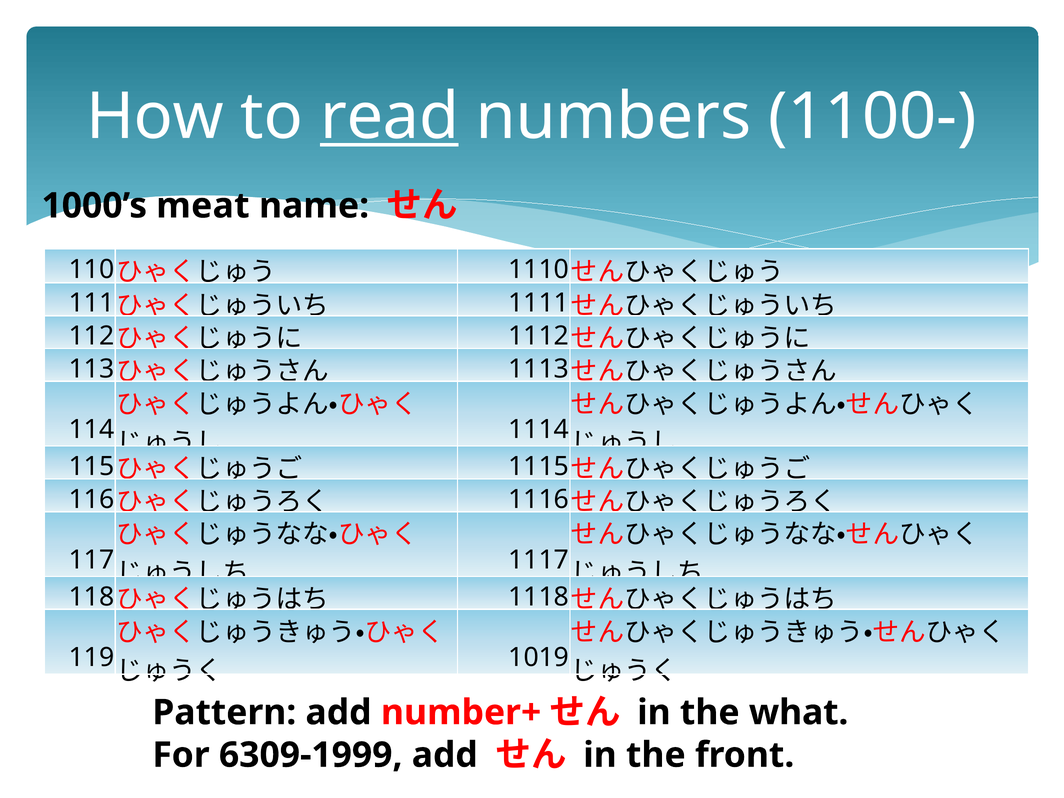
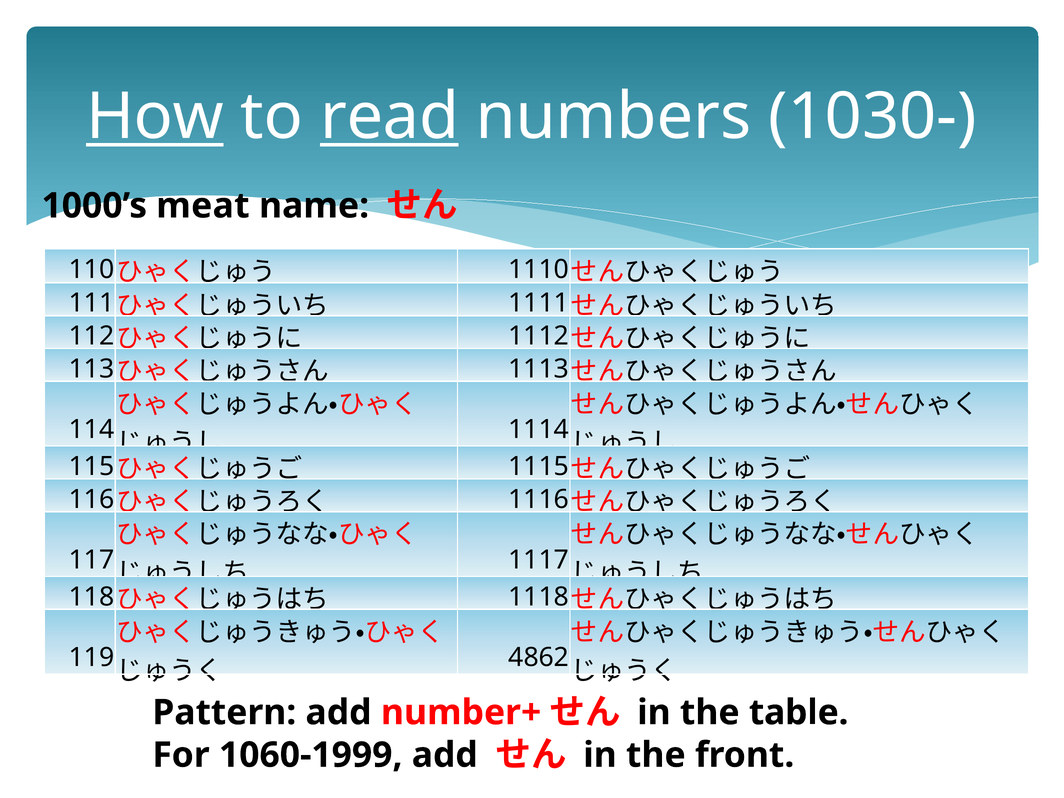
How underline: none -> present
1100-: 1100- -> 1030-
1019: 1019 -> 4862
what: what -> table
6309-1999: 6309-1999 -> 1060-1999
